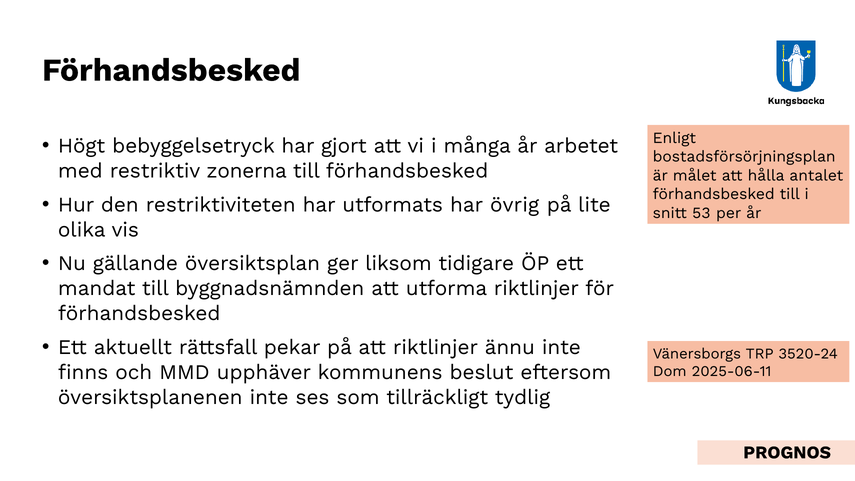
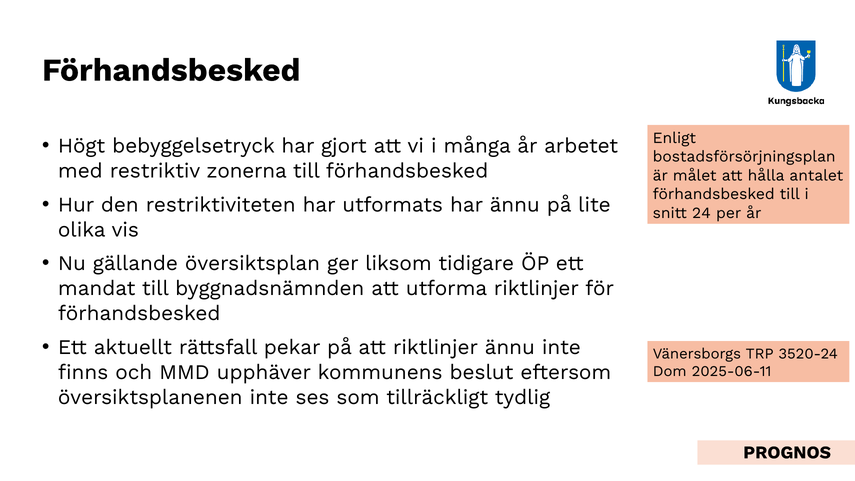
har övrig: övrig -> ännu
53: 53 -> 24
